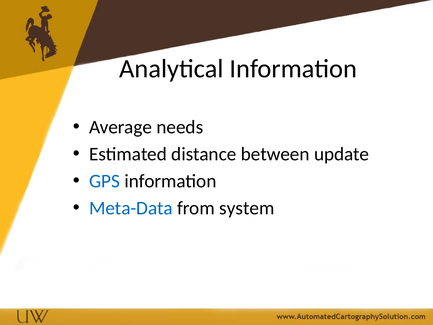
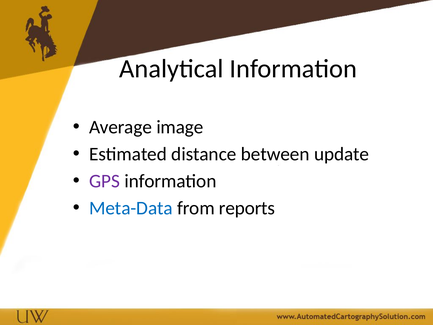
needs: needs -> image
GPS colour: blue -> purple
system: system -> reports
